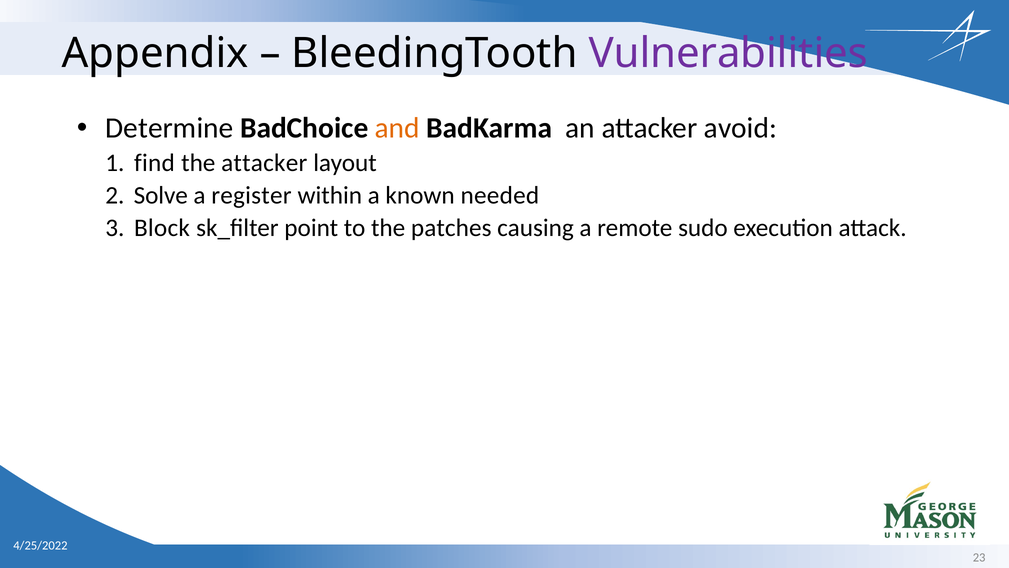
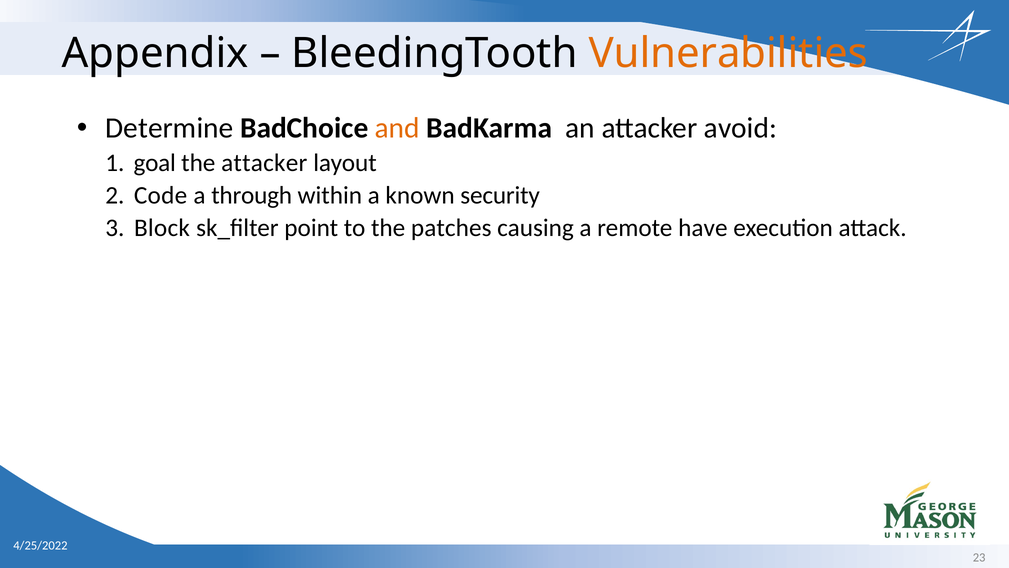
Vulnerabilities colour: purple -> orange
find: find -> goal
Solve: Solve -> Code
register: register -> through
needed: needed -> security
sudo: sudo -> have
